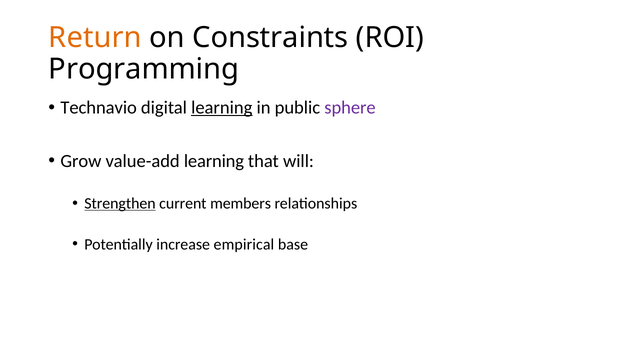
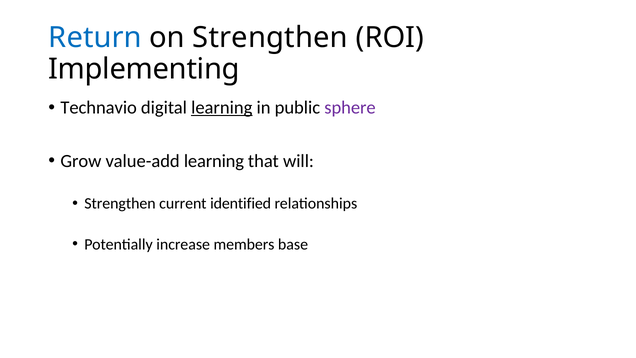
Return colour: orange -> blue
on Constraints: Constraints -> Strengthen
Programming: Programming -> Implementing
Strengthen at (120, 203) underline: present -> none
members: members -> identified
empirical: empirical -> members
